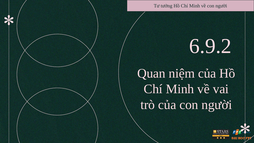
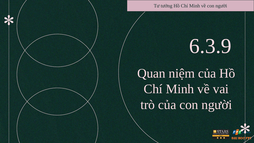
6.9.2: 6.9.2 -> 6.3.9
